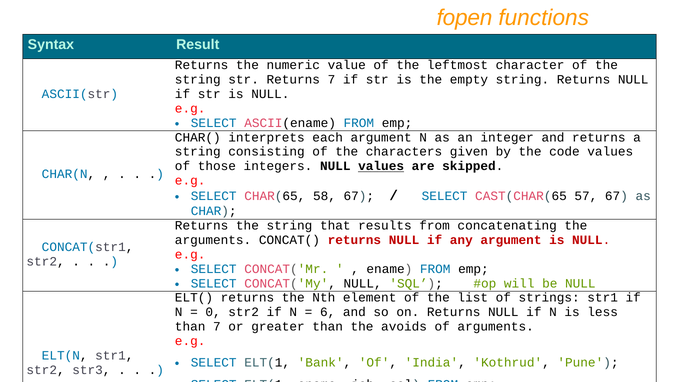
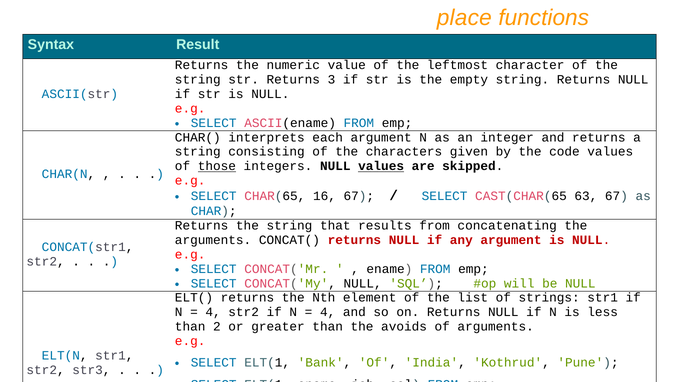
fopen: fopen -> place
Returns 7: 7 -> 3
those underline: none -> present
58: 58 -> 16
57: 57 -> 63
0 at (213, 312): 0 -> 4
6 at (328, 312): 6 -> 4
than 7: 7 -> 2
